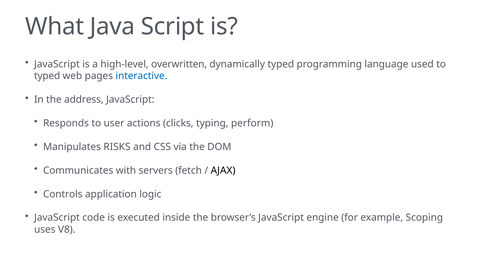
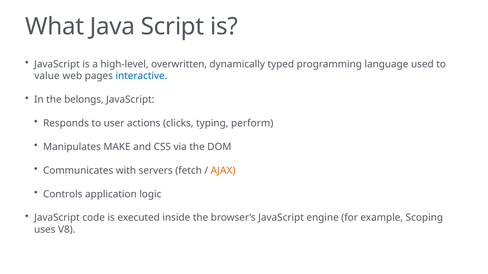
typed at (47, 76): typed -> value
address: address -> belongs
RISKS: RISKS -> MAKE
AJAX colour: black -> orange
